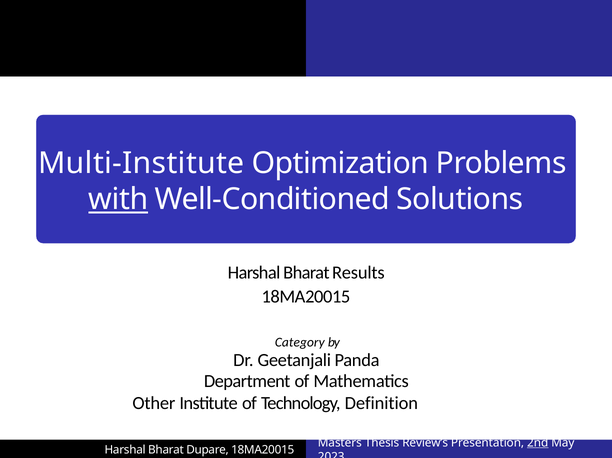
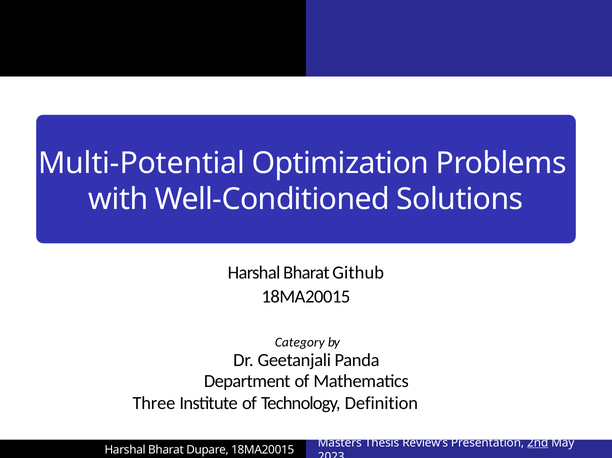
Multi-Institute: Multi-Institute -> Multi-Potential
with underline: present -> none
Results: Results -> Github
Other: Other -> Three
